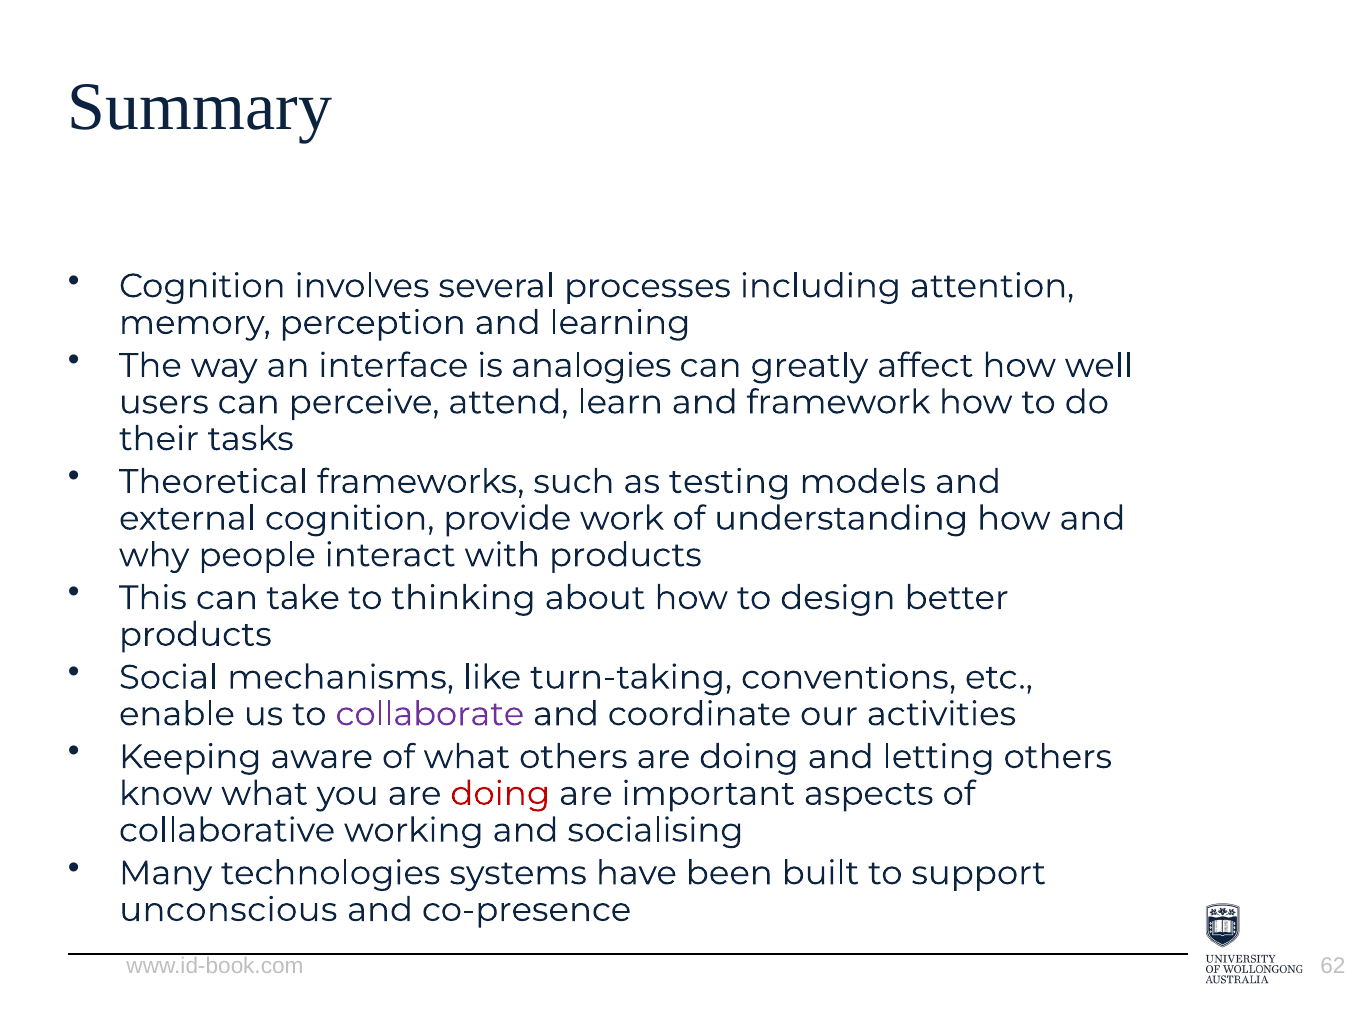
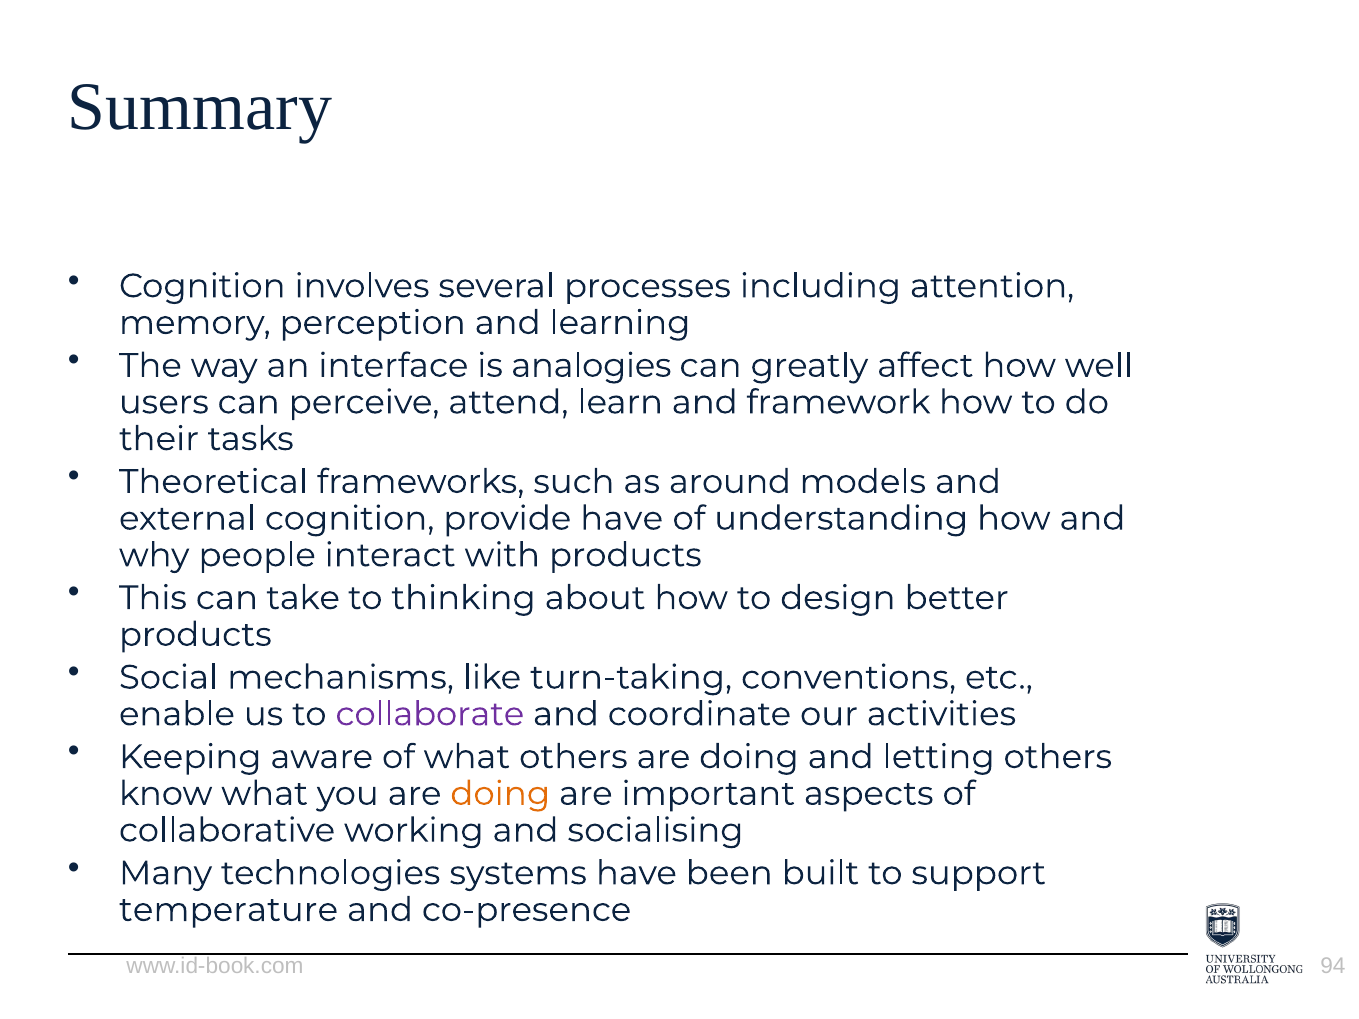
testing: testing -> around
provide work: work -> have
doing at (500, 794) colour: red -> orange
unconscious: unconscious -> temperature
62: 62 -> 94
